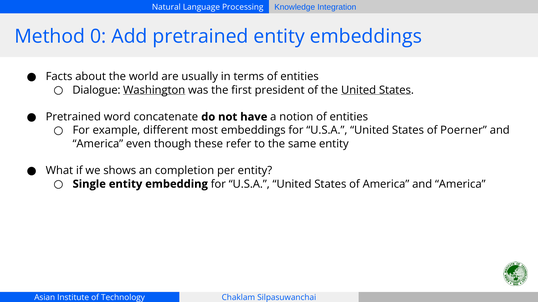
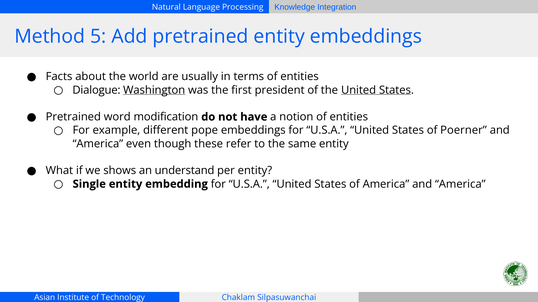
0: 0 -> 5
concatenate: concatenate -> modification
most: most -> pope
completion: completion -> understand
